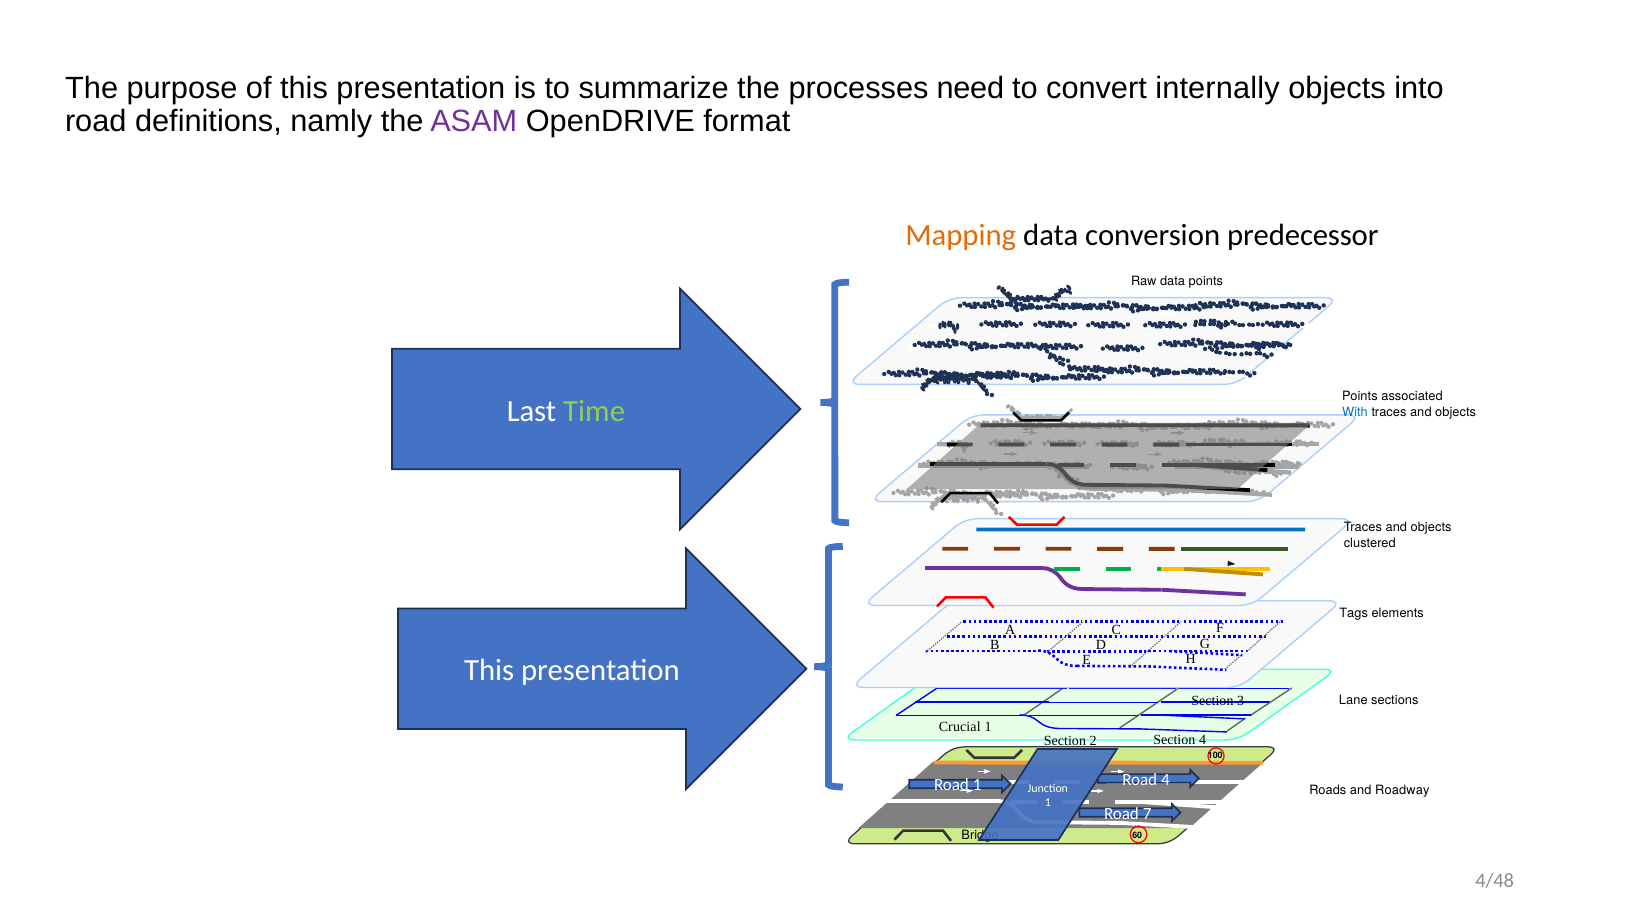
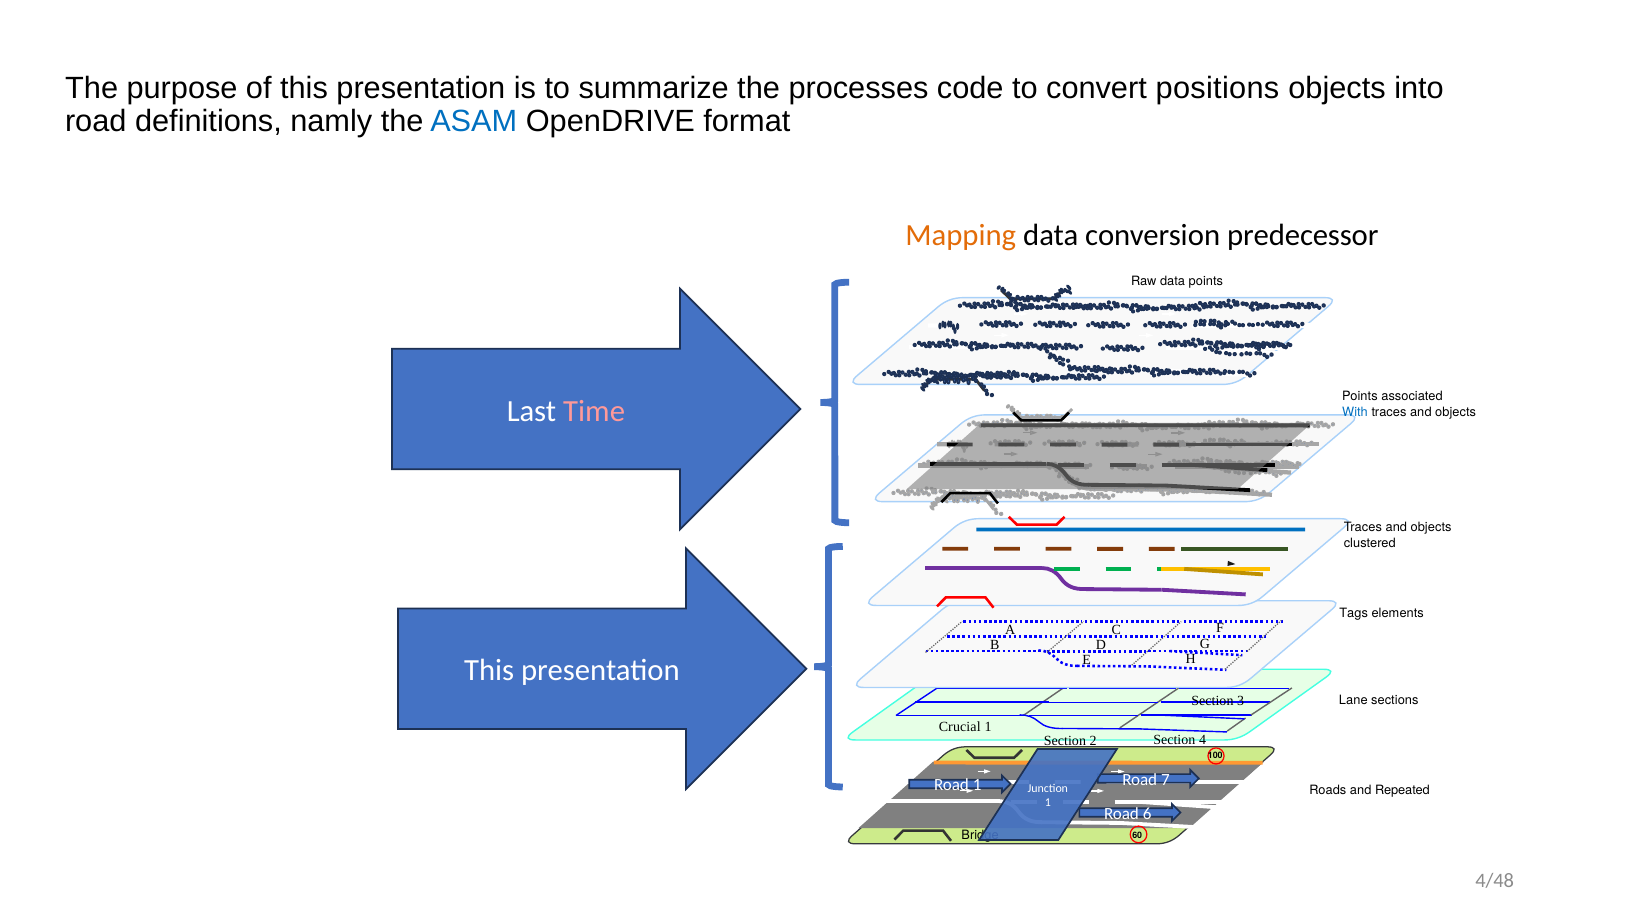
need: need -> code
internally: internally -> positions
ASAM colour: purple -> blue
Time colour: light green -> pink
Road 4: 4 -> 7
Roadway: Roadway -> Repeated
7: 7 -> 6
